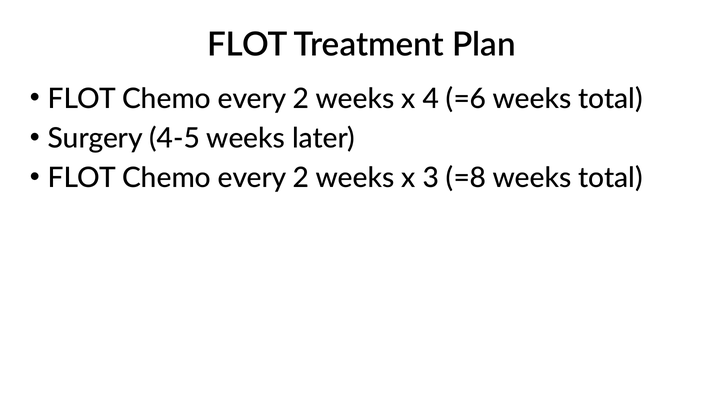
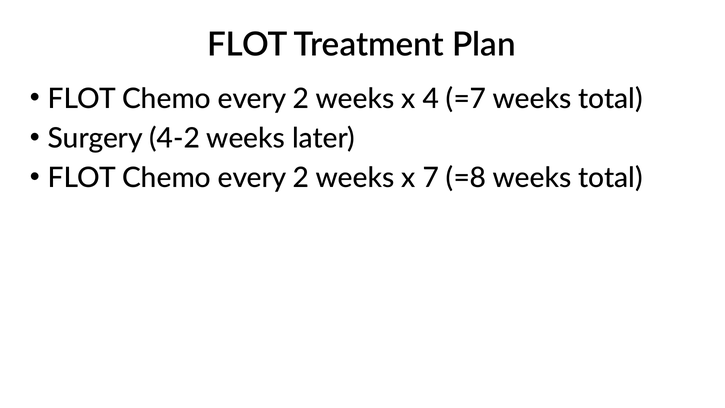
=6: =6 -> =7
4-5: 4-5 -> 4-2
3: 3 -> 7
